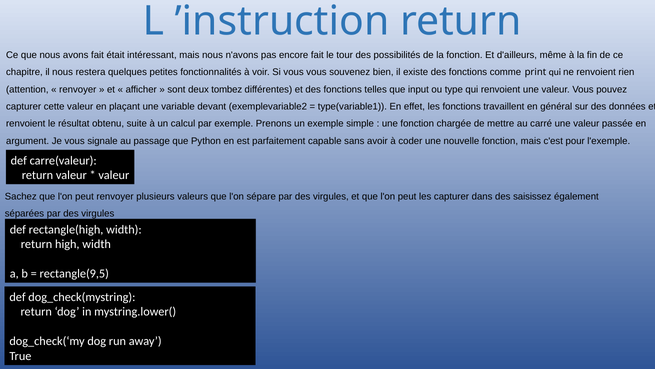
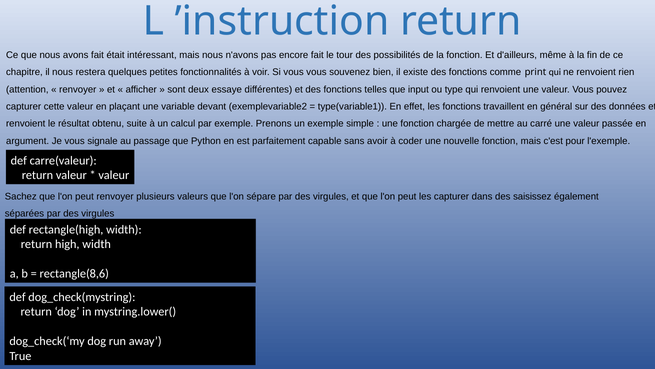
tombez: tombez -> essaye
rectangle(9,5: rectangle(9,5 -> rectangle(8,6
